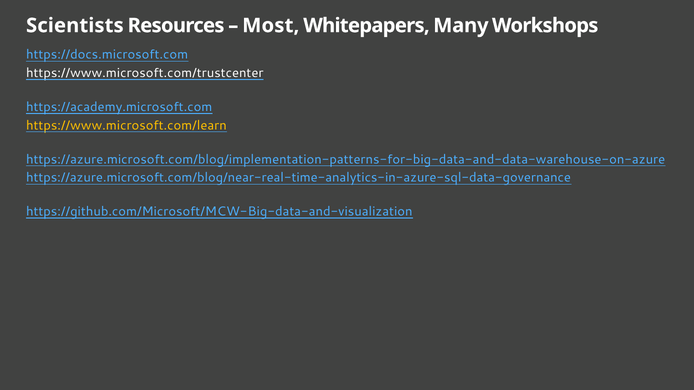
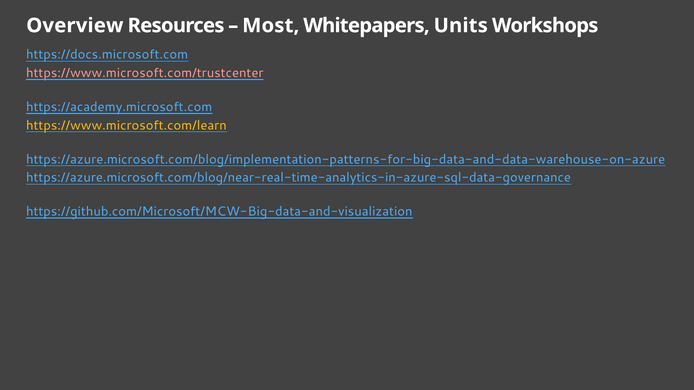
Scientists: Scientists -> Overview
Many: Many -> Units
https://www.microsoft.com/trustcenter colour: white -> pink
